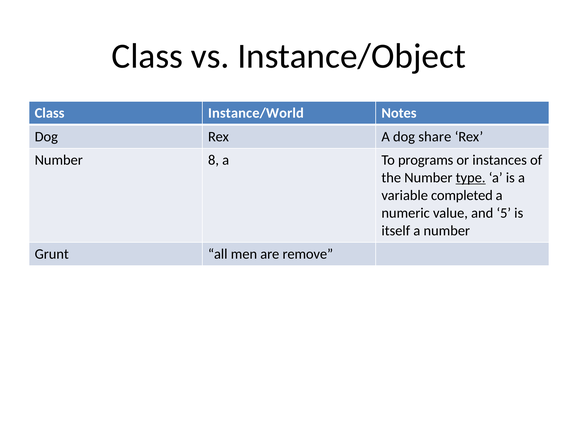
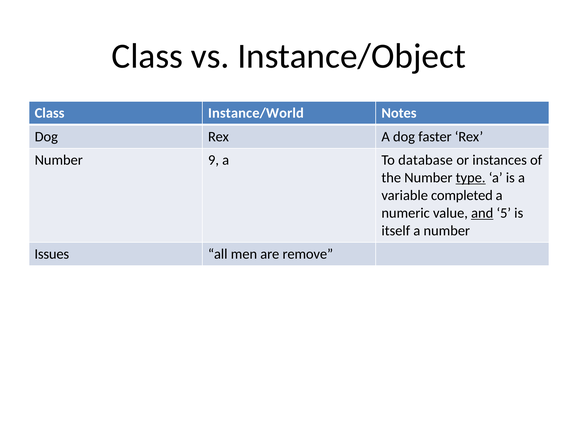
share: share -> faster
8: 8 -> 9
programs: programs -> database
and underline: none -> present
Grunt: Grunt -> Issues
